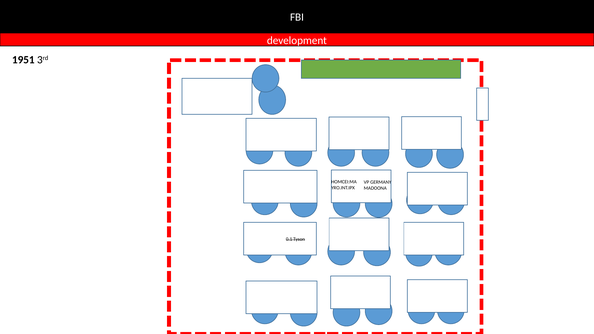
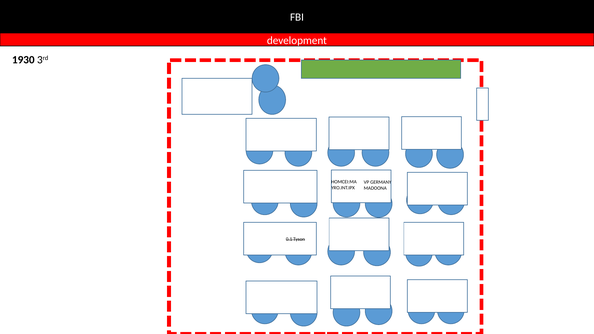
1951: 1951 -> 1930
